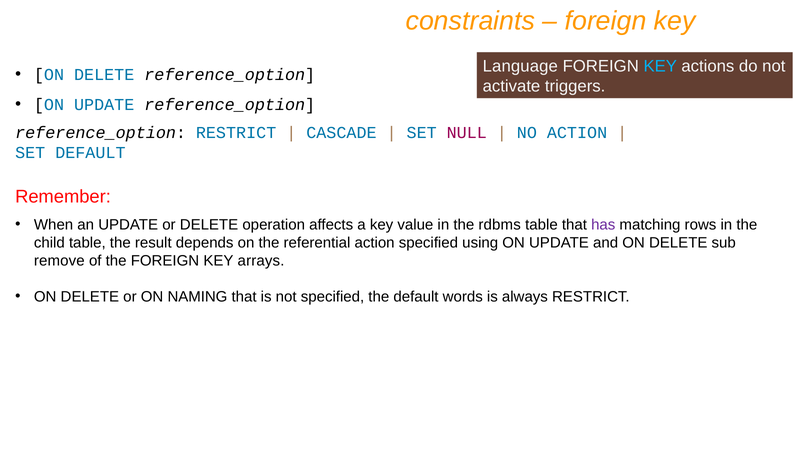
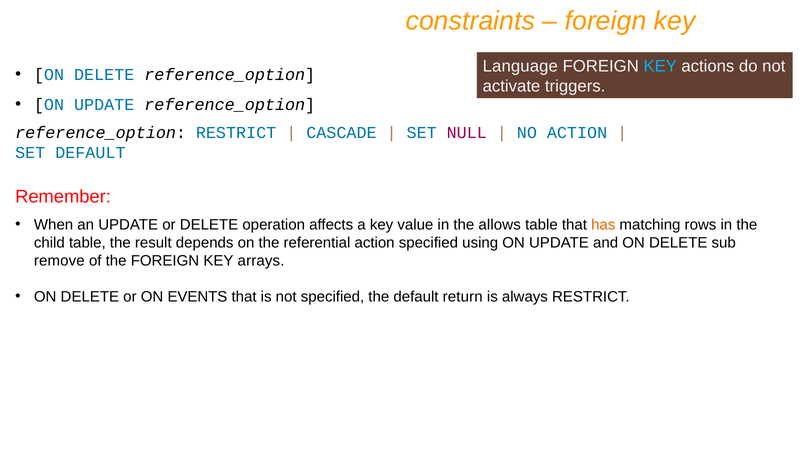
rdbms: rdbms -> allows
has colour: purple -> orange
NAMING: NAMING -> EVENTS
words: words -> return
